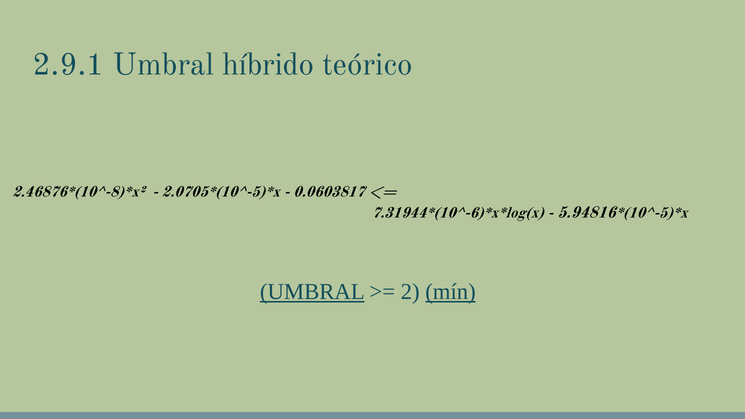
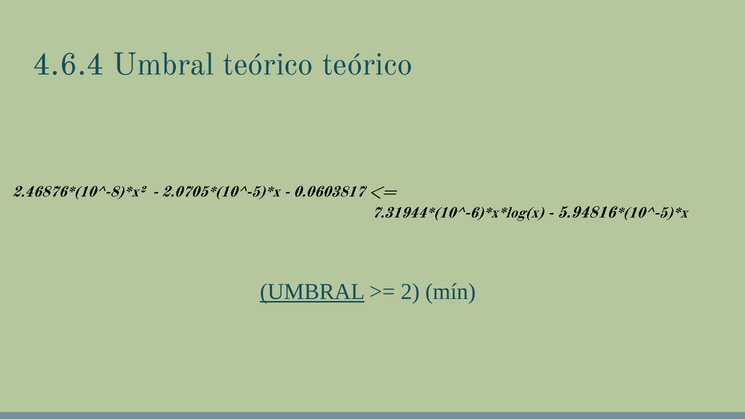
2.9.1: 2.9.1 -> 4.6.4
Umbral híbrido: híbrido -> teórico
mín underline: present -> none
